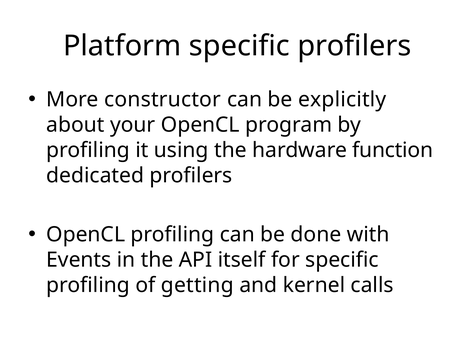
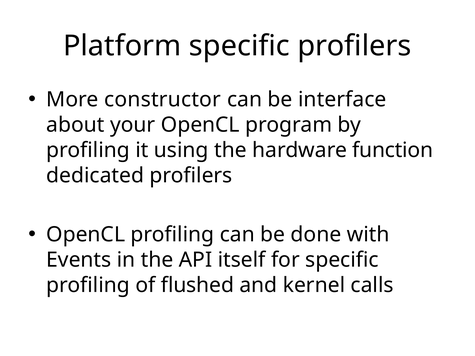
explicitly: explicitly -> interface
getting: getting -> flushed
